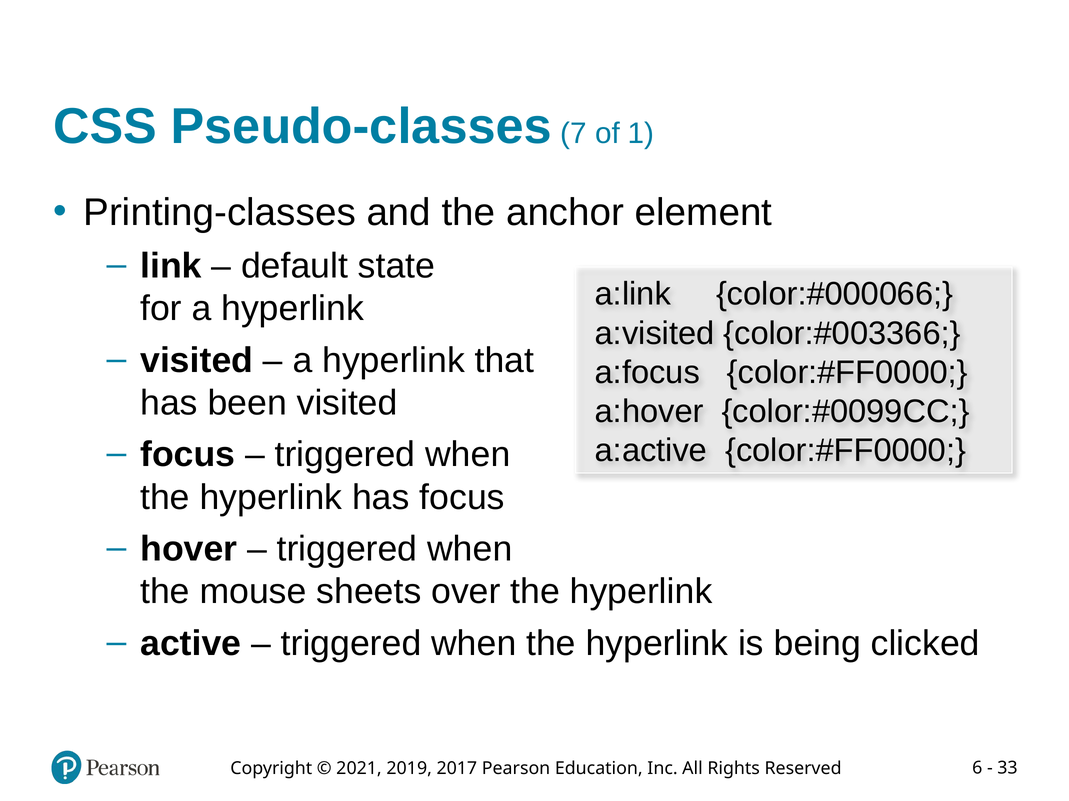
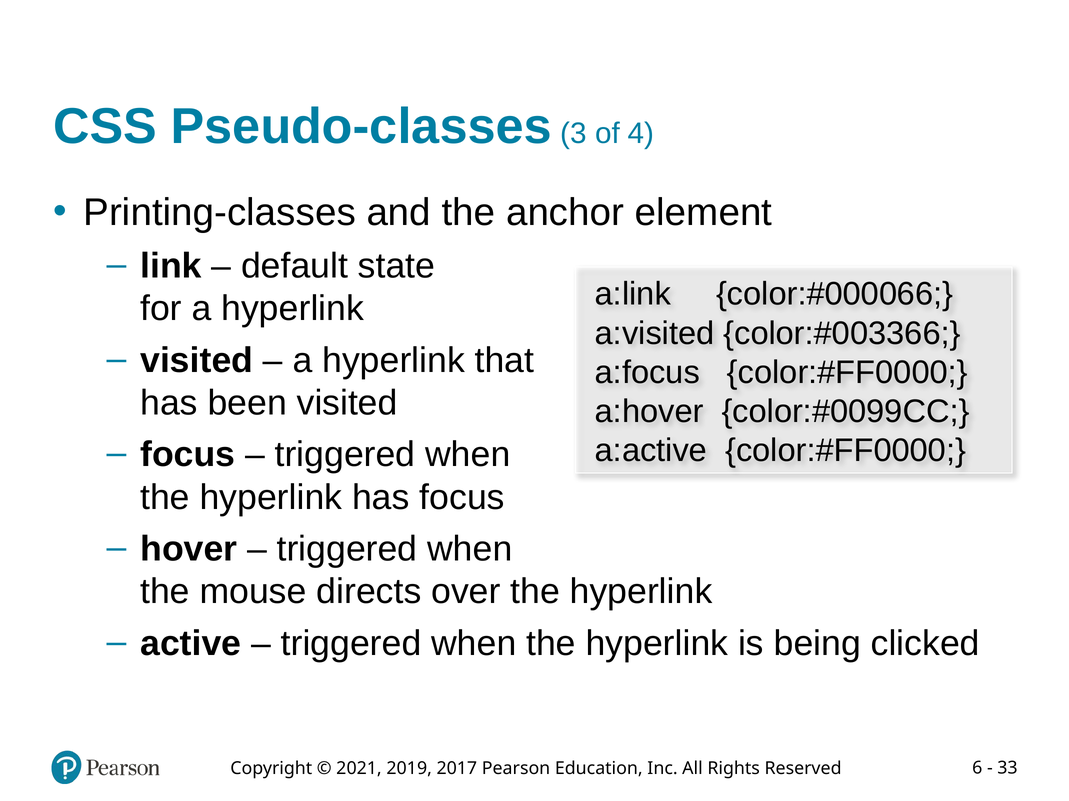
7: 7 -> 3
1: 1 -> 4
sheets: sheets -> directs
